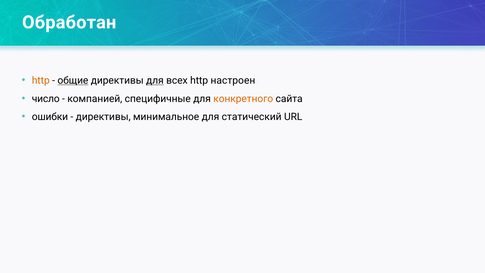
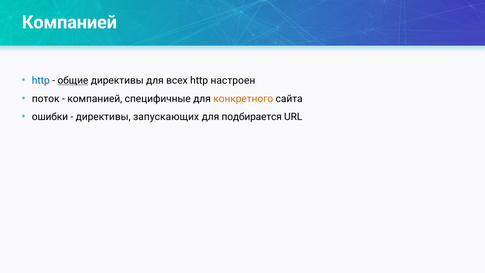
Обработан at (69, 22): Обработан -> Компанией
http at (41, 80) colour: orange -> blue
для at (155, 80) underline: present -> none
число: число -> поток
минимальное: минимальное -> запускающих
статический: статический -> подбирается
